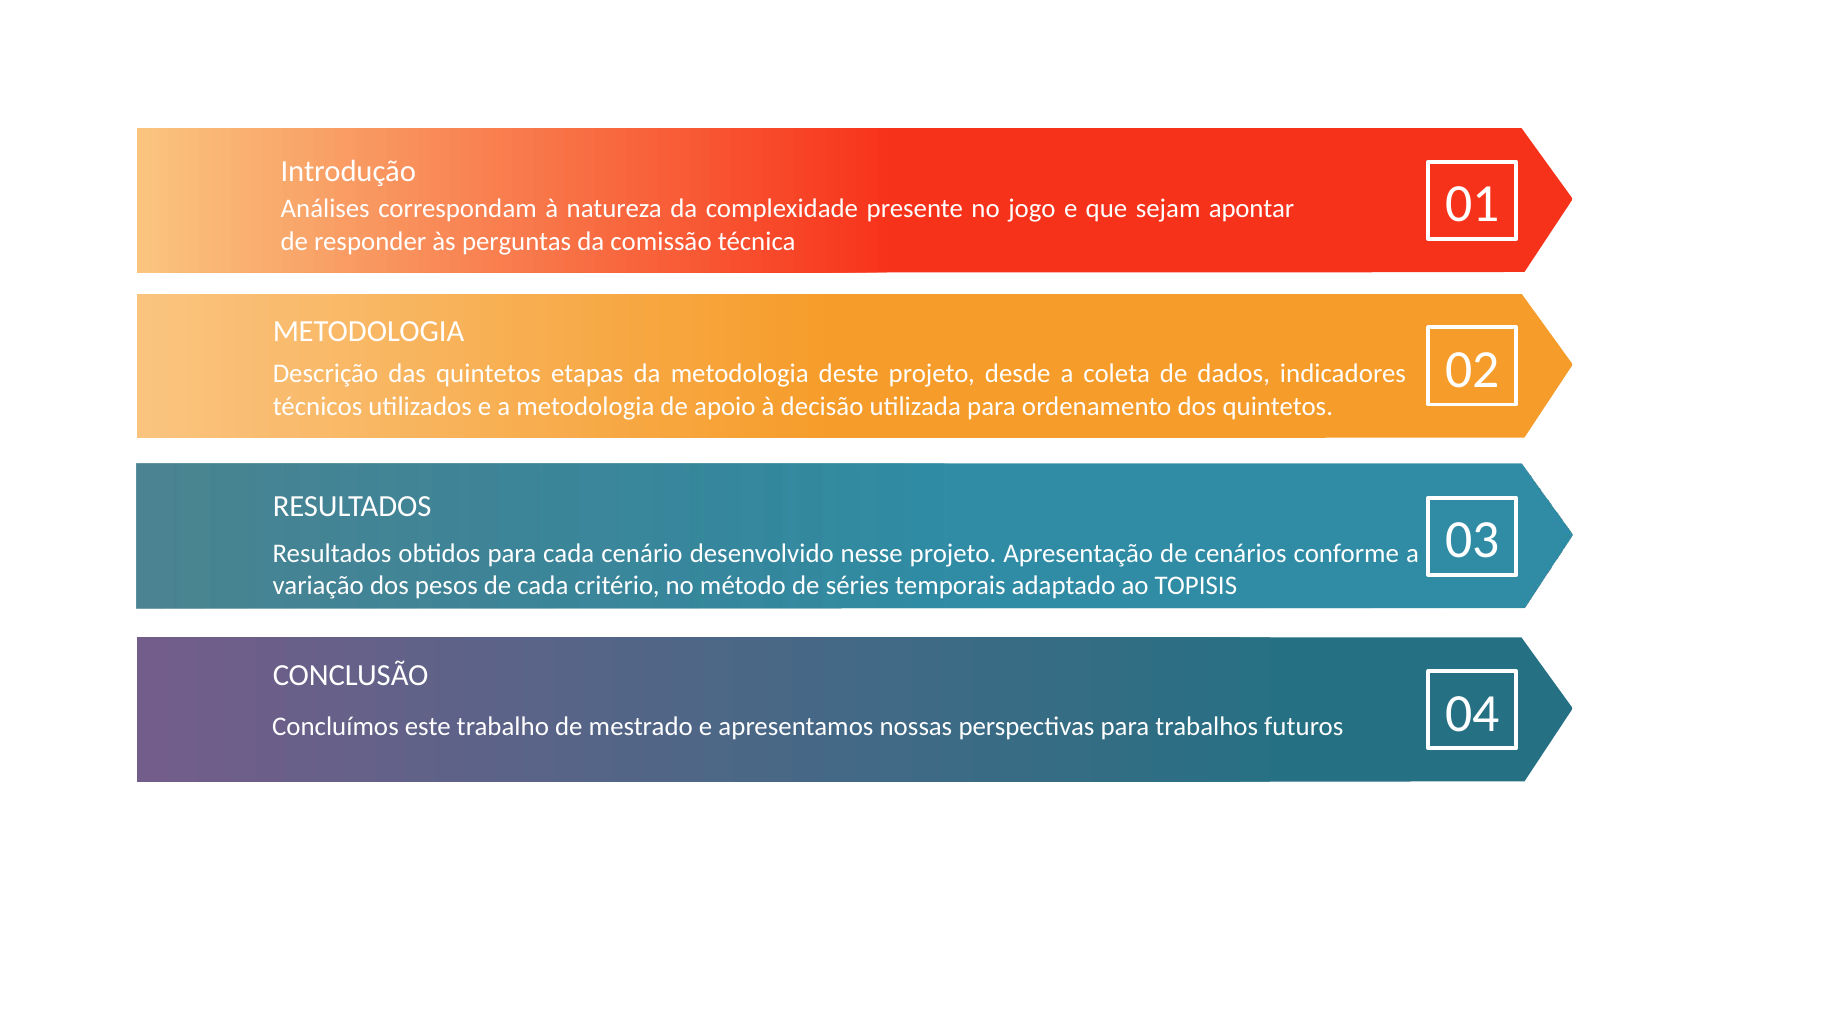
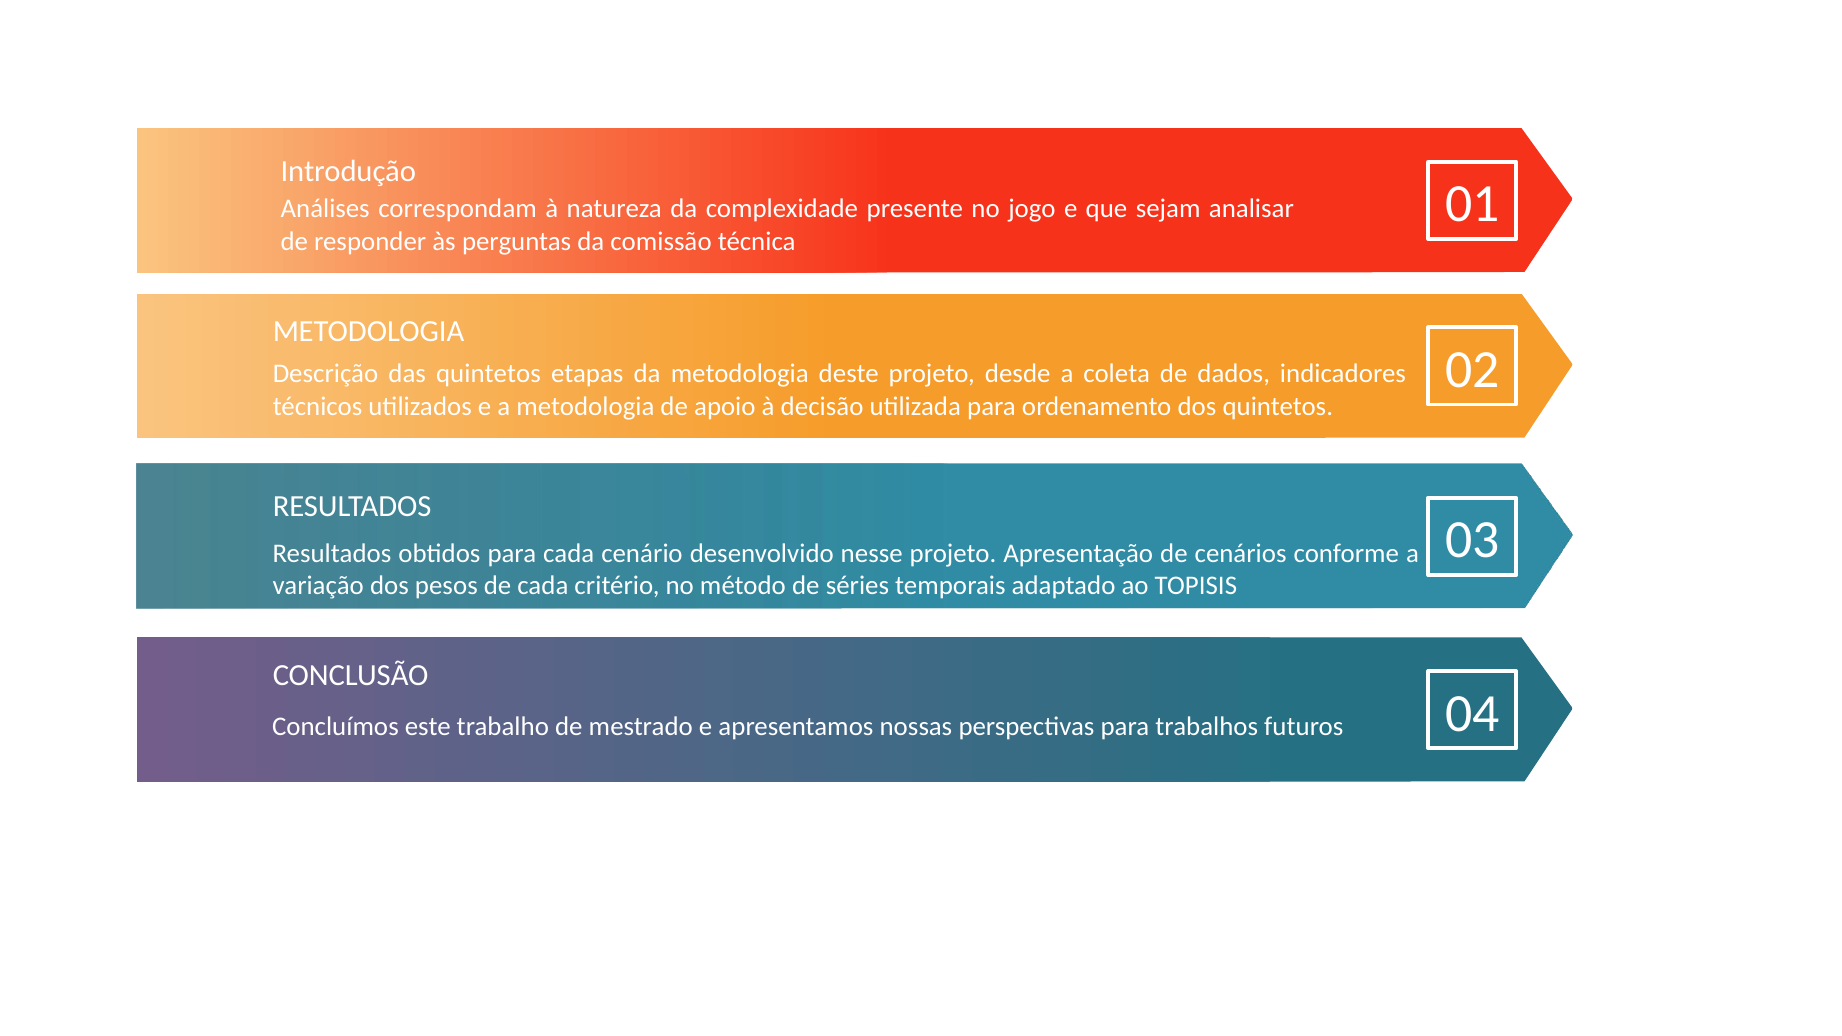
apontar: apontar -> analisar
